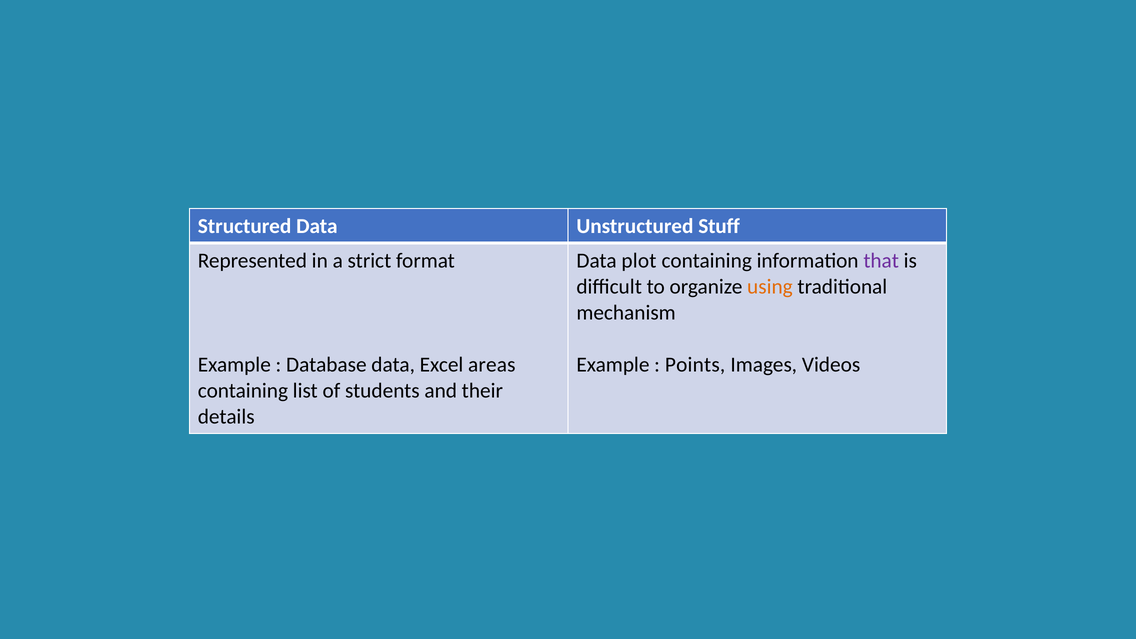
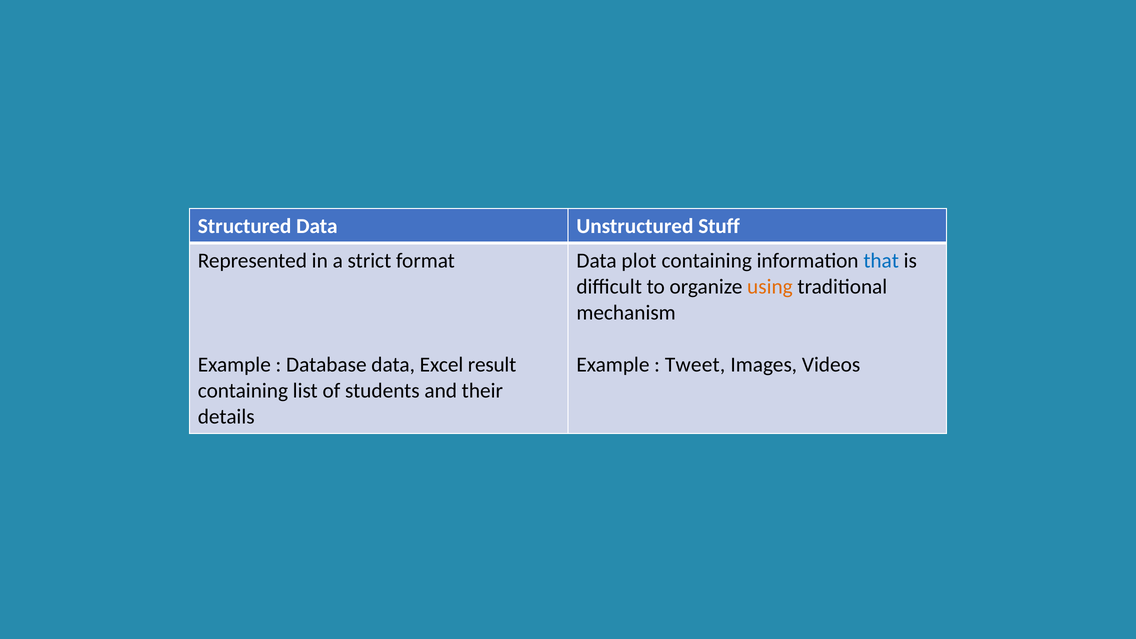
that colour: purple -> blue
areas: areas -> result
Points: Points -> Tweet
